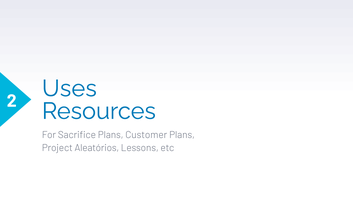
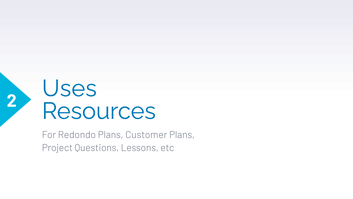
Sacrifice: Sacrifice -> Redondo
Aleatórios: Aleatórios -> Questions
